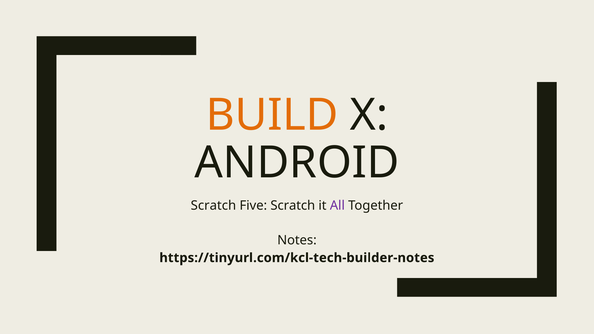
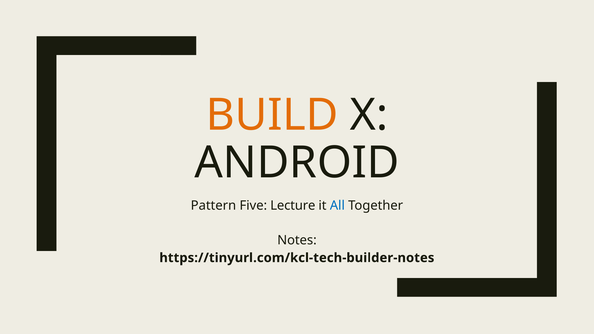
Scratch at (213, 206): Scratch -> Pattern
Five Scratch: Scratch -> Lecture
All colour: purple -> blue
